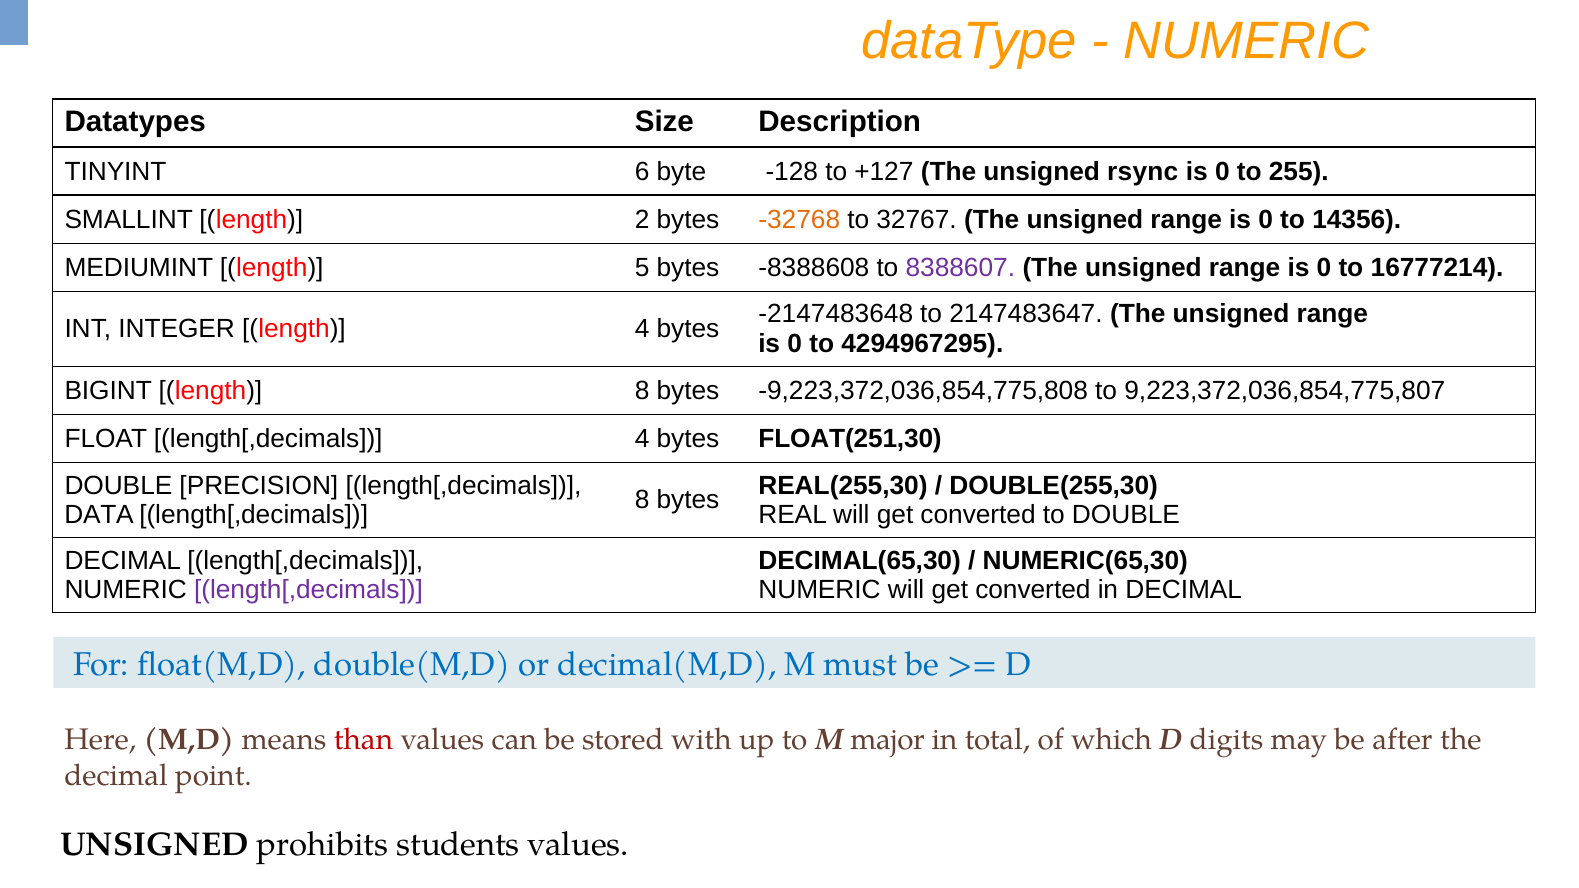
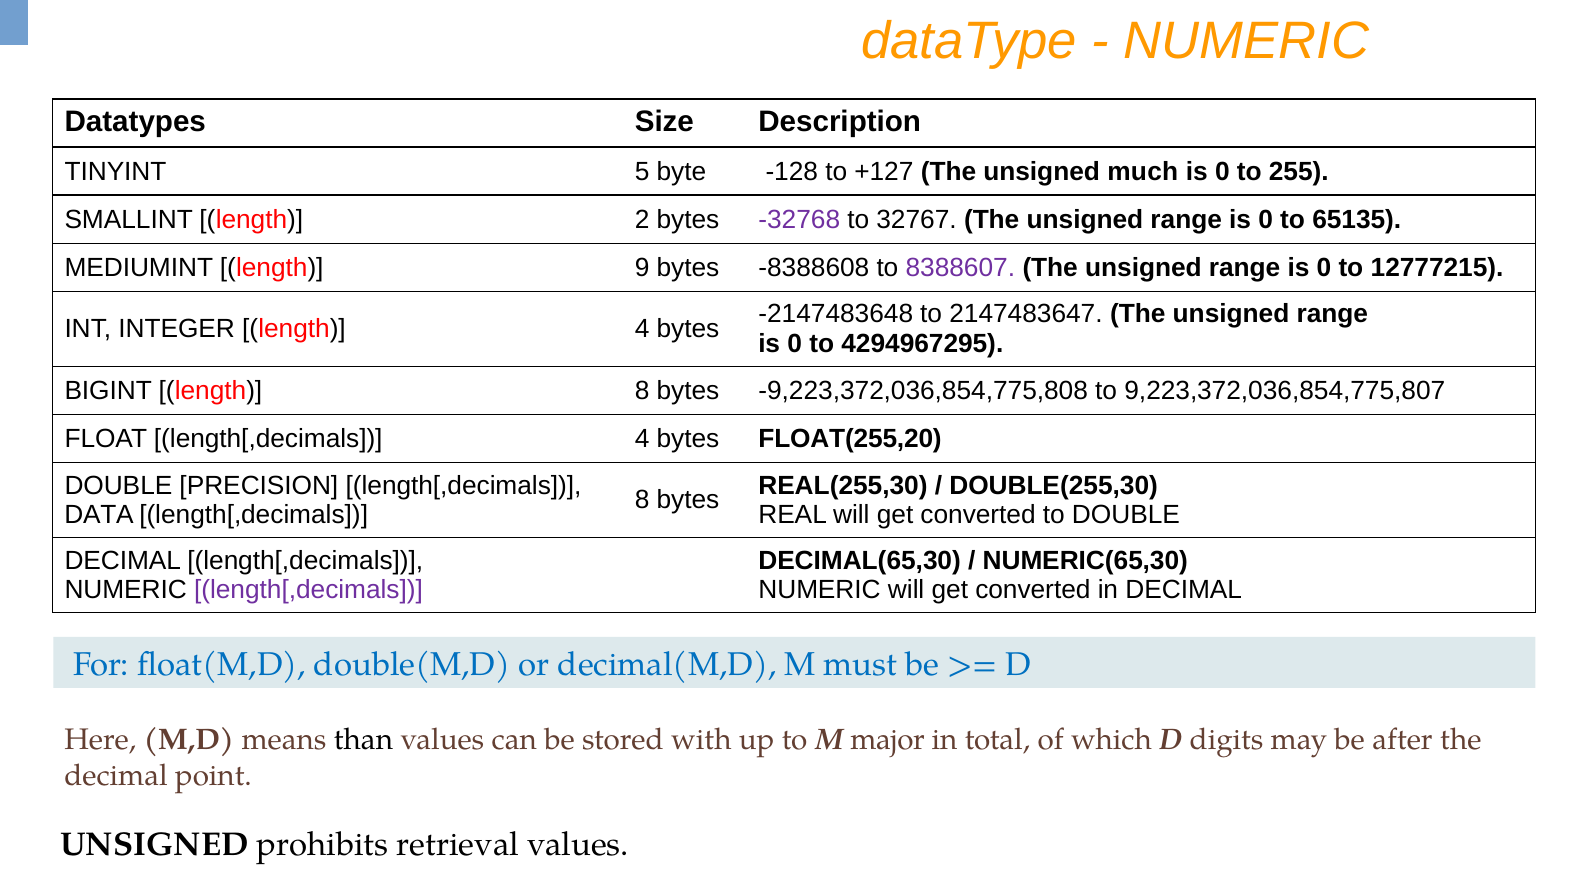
6: 6 -> 5
rsync: rsync -> much
-32768 colour: orange -> purple
14356: 14356 -> 65135
5: 5 -> 9
16777214: 16777214 -> 12777215
FLOAT(251,30: FLOAT(251,30 -> FLOAT(255,20
than colour: red -> black
students: students -> retrieval
